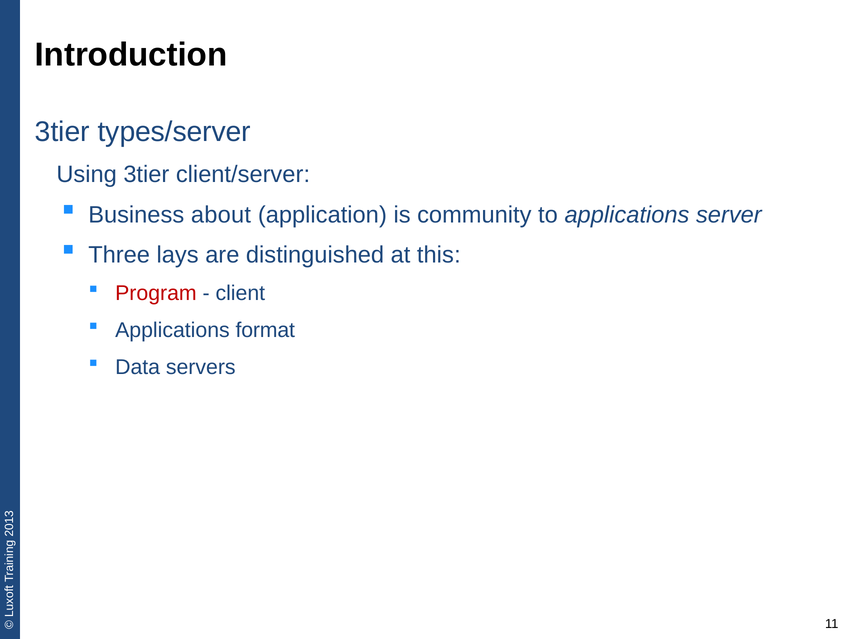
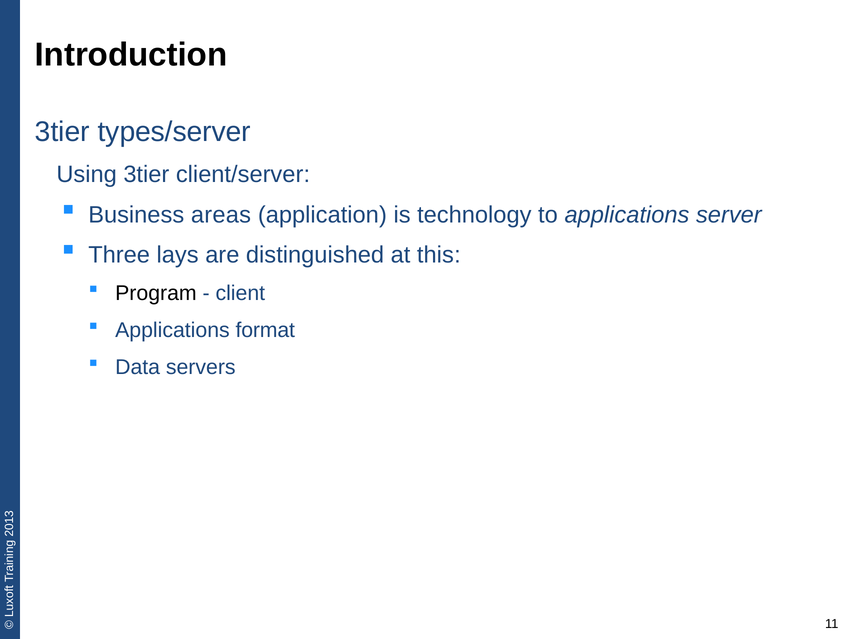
about: about -> areas
community: community -> technology
Program colour: red -> black
